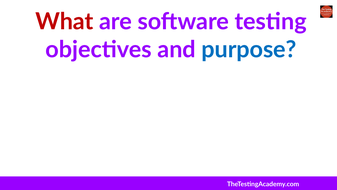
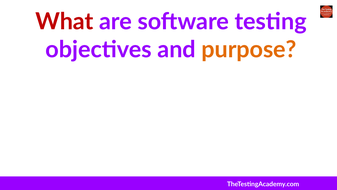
purpose colour: blue -> orange
